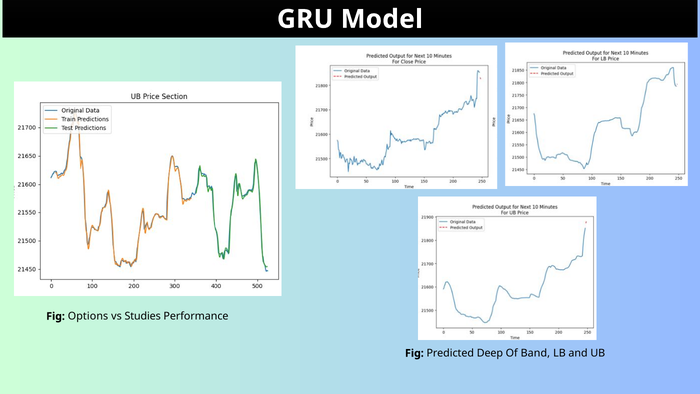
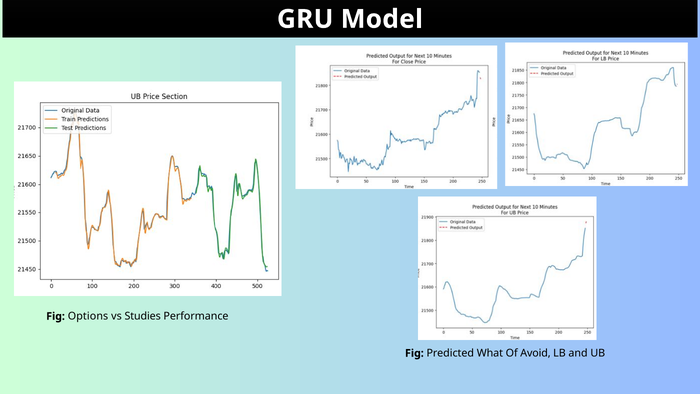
Deep: Deep -> What
Band: Band -> Avoid
